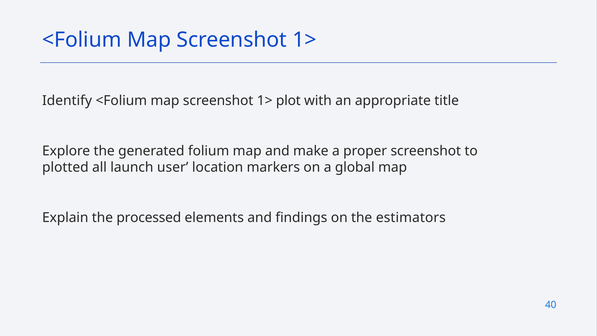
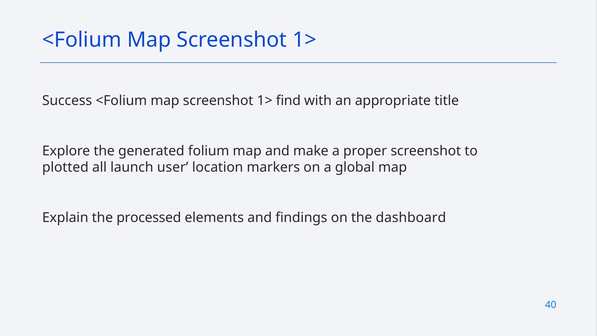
Identify: Identify -> Success
plot: plot -> find
estimators: estimators -> dashboard
